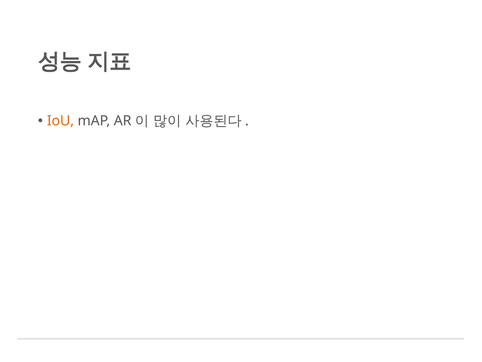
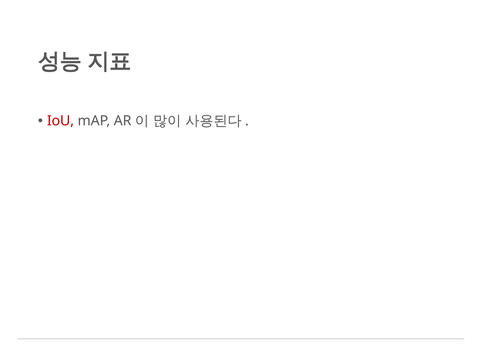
IoU colour: orange -> red
